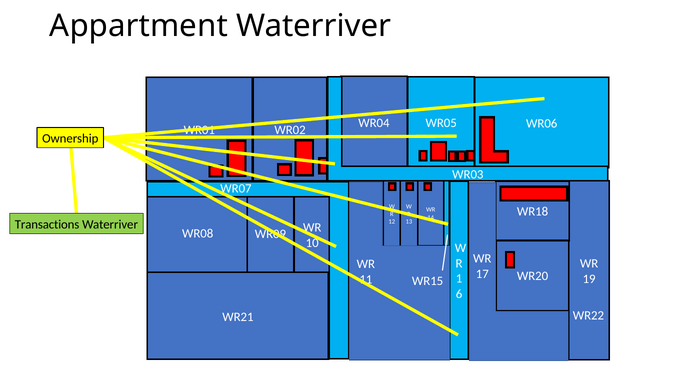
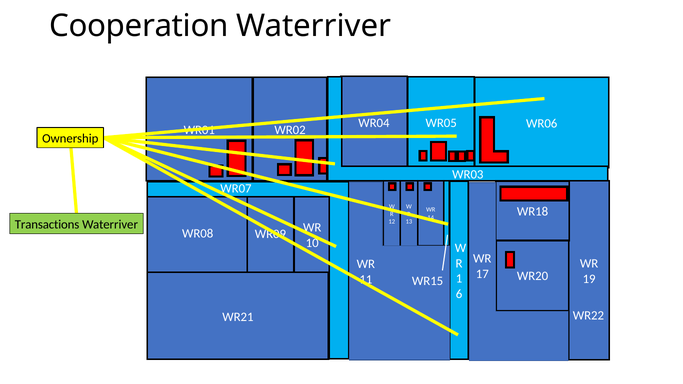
Appartment: Appartment -> Cooperation
